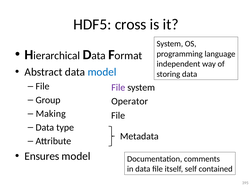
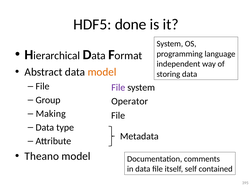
cross: cross -> done
model at (102, 72) colour: blue -> orange
Ensures: Ensures -> Theano
